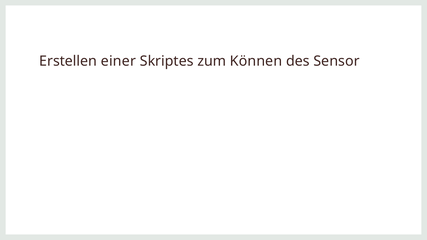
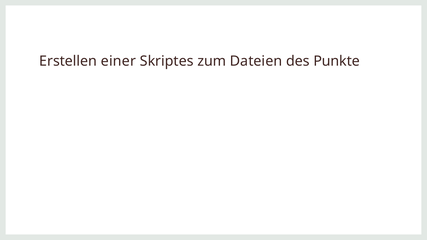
Können: Können -> Dateien
Sensor: Sensor -> Punkte
